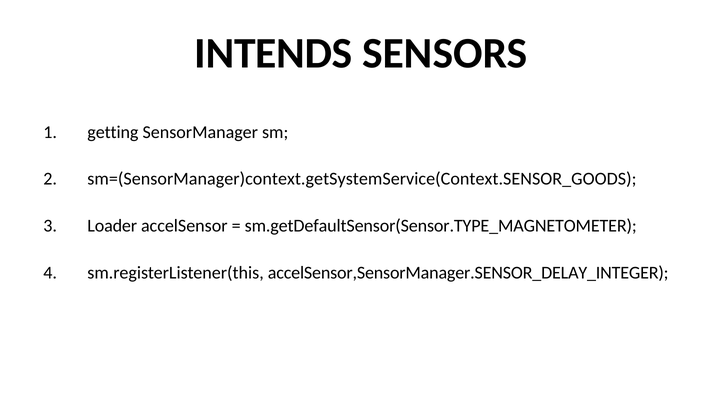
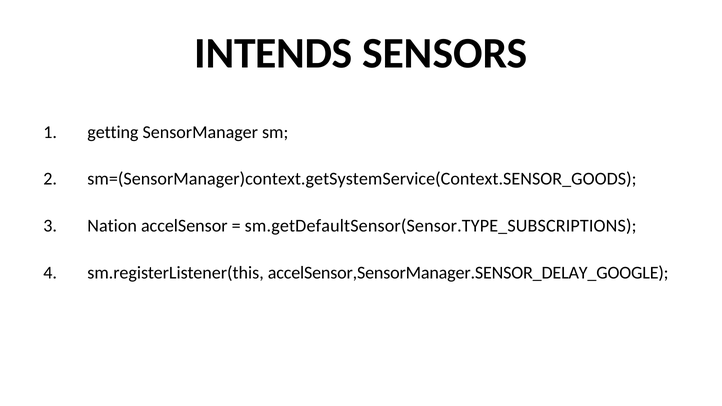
Loader: Loader -> Nation
sm.getDefaultSensor(Sensor.TYPE_MAGNETOMETER: sm.getDefaultSensor(Sensor.TYPE_MAGNETOMETER -> sm.getDefaultSensor(Sensor.TYPE_SUBSCRIPTIONS
accelSensor,SensorManager.SENSOR_DELAY_INTEGER: accelSensor,SensorManager.SENSOR_DELAY_INTEGER -> accelSensor,SensorManager.SENSOR_DELAY_GOOGLE
